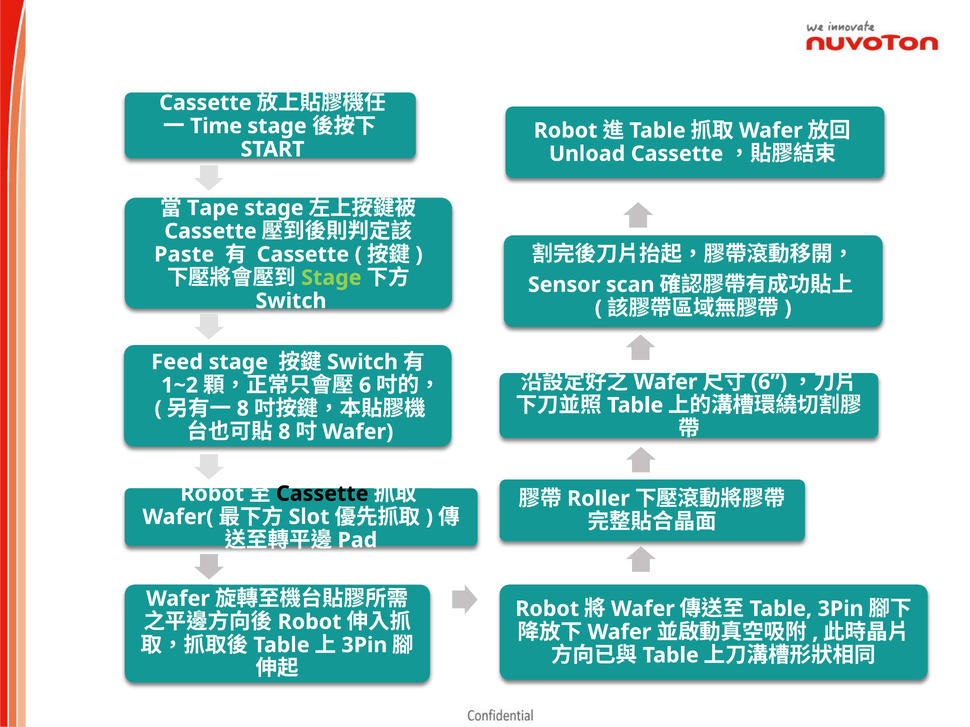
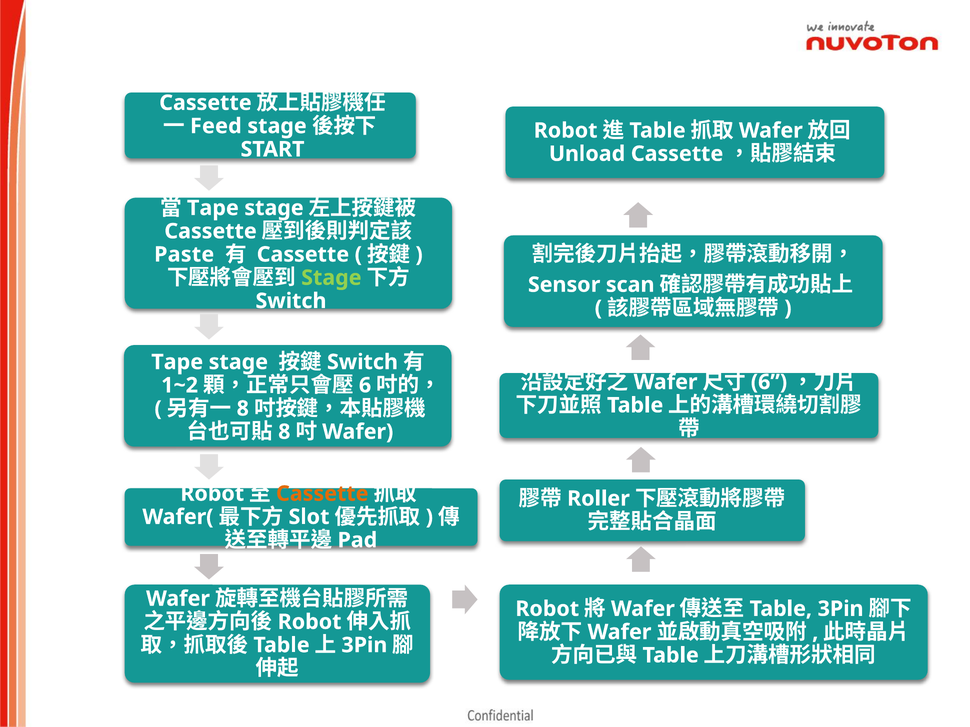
Time: Time -> Feed
Feed at (177, 362): Feed -> Tape
Cassette at (322, 494) colour: black -> orange
